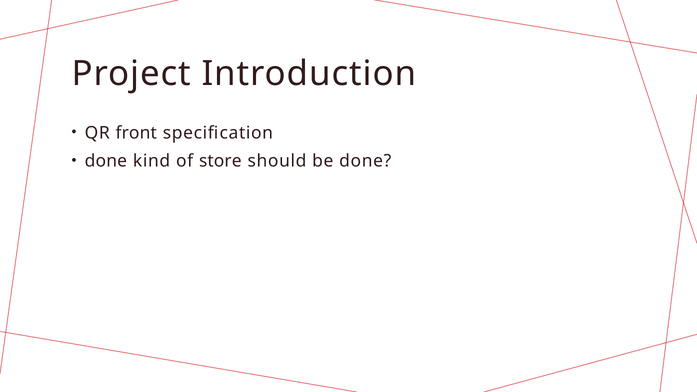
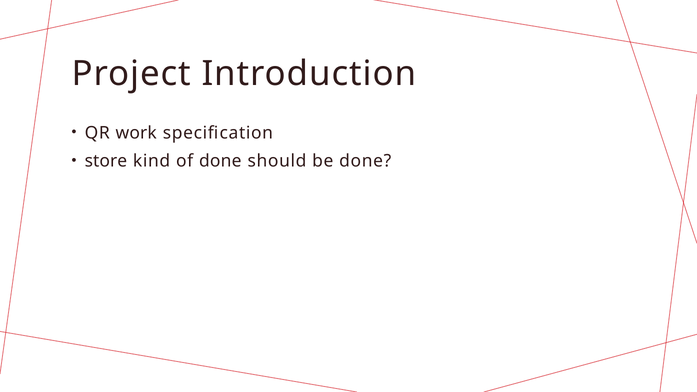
front: front -> work
done at (106, 161): done -> store
of store: store -> done
